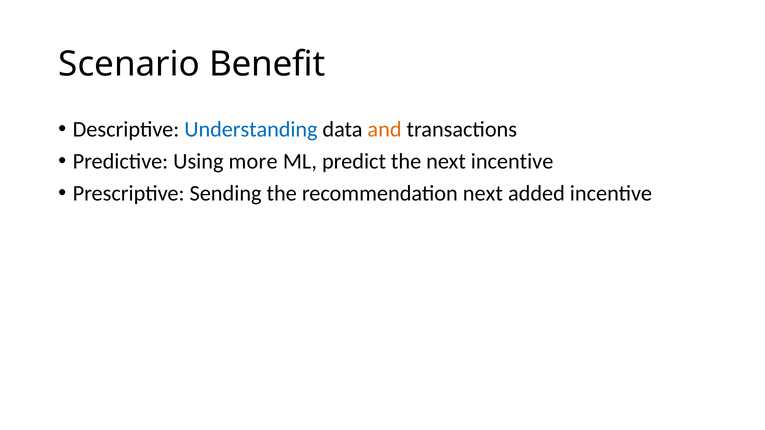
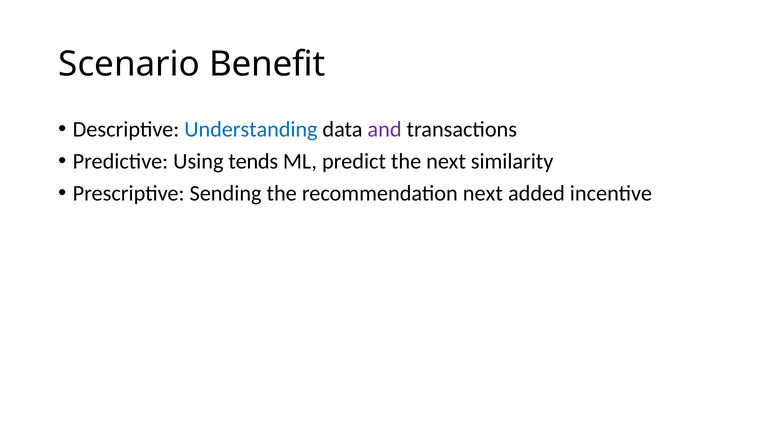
and colour: orange -> purple
more: more -> tends
next incentive: incentive -> similarity
